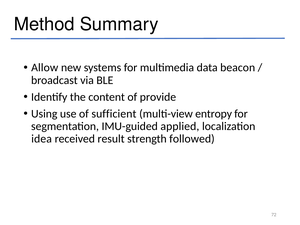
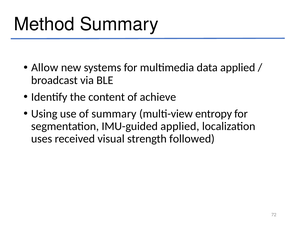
data beacon: beacon -> applied
provide: provide -> achieve
of sufficient: sufficient -> summary
idea: idea -> uses
result: result -> visual
